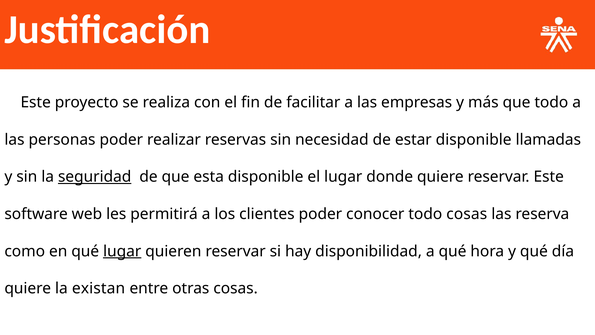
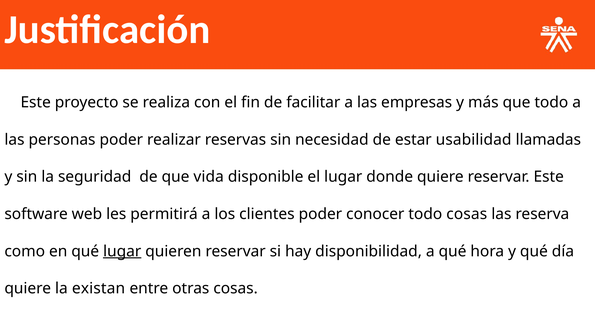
estar disponible: disponible -> usabilidad
seguridad underline: present -> none
esta: esta -> vida
